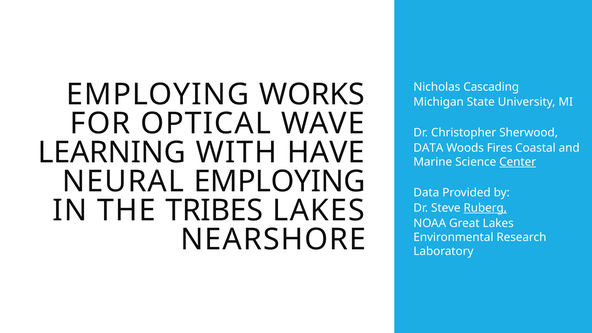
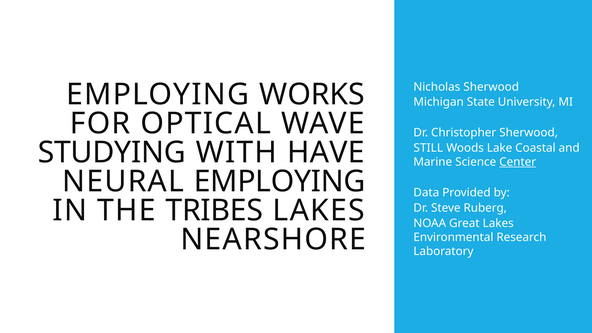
Nicholas Cascading: Cascading -> Sherwood
LEARNING: LEARNING -> STUDYING
DATA at (428, 148): DATA -> STILL
Fires: Fires -> Lake
Ruberg underline: present -> none
